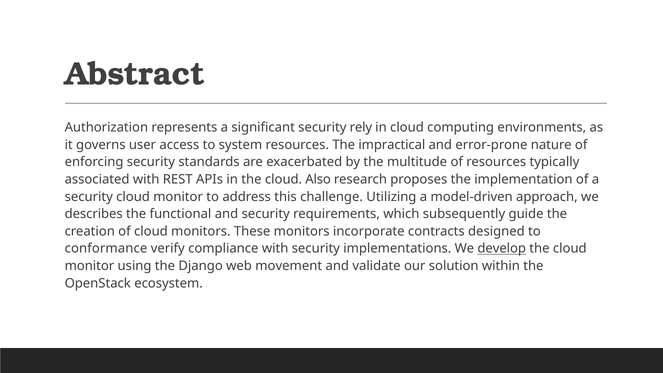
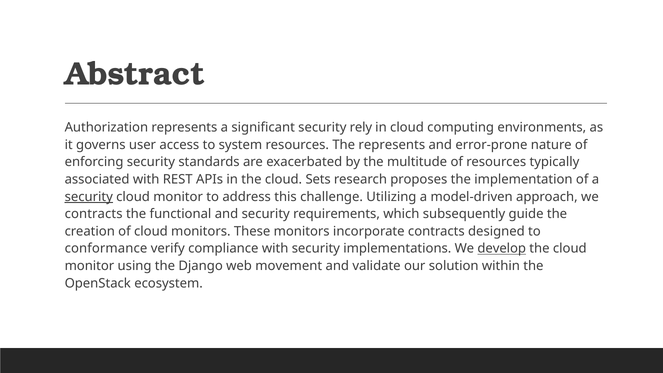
The impractical: impractical -> represents
Also: Also -> Sets
security at (89, 197) underline: none -> present
describes at (94, 214): describes -> contracts
